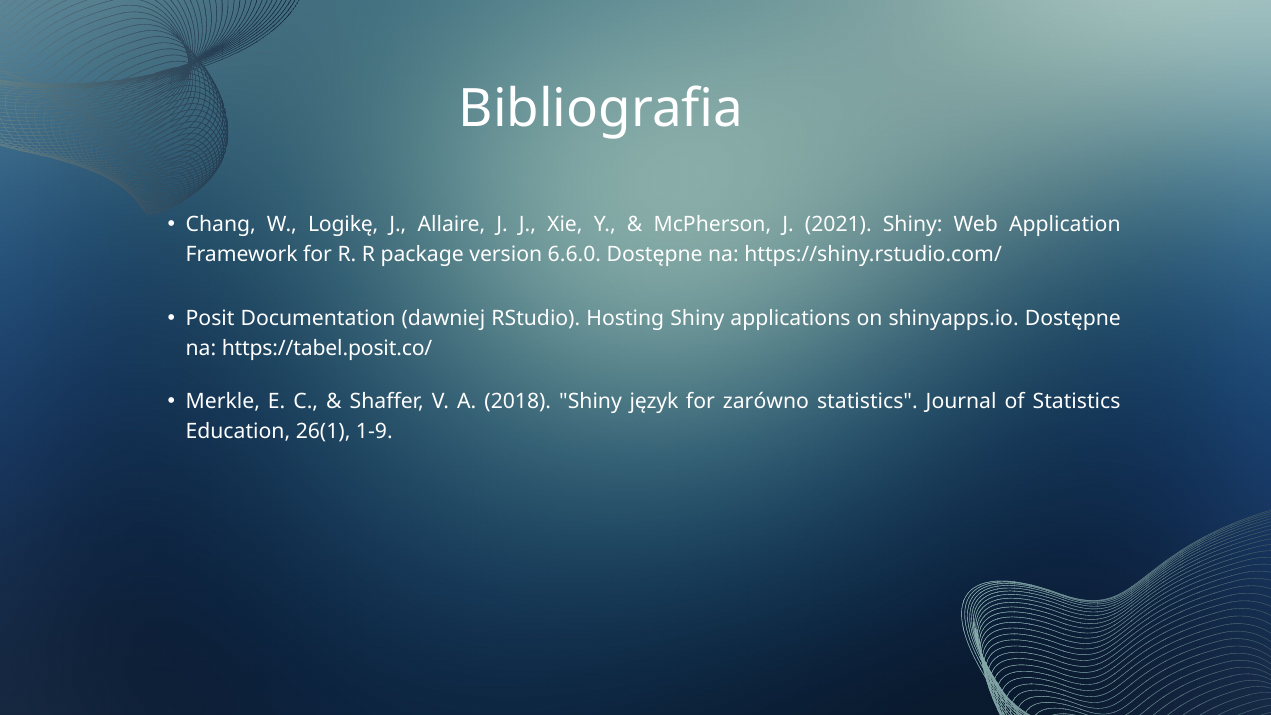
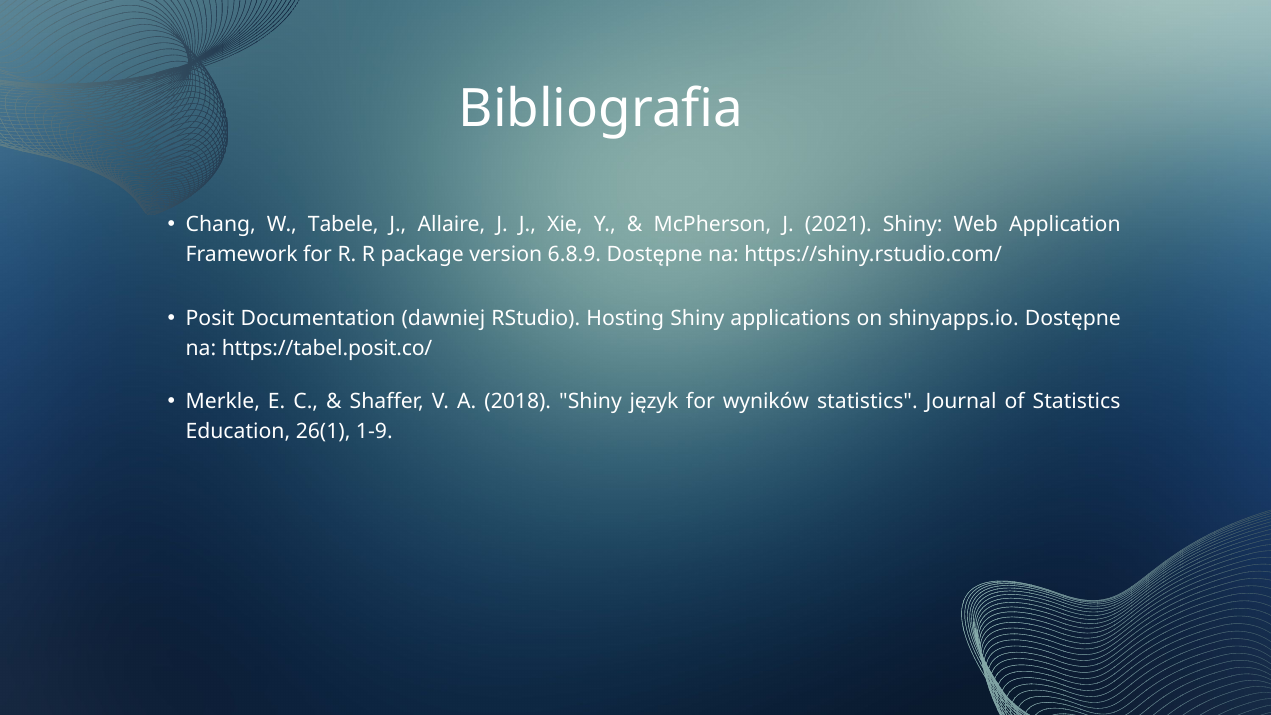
Logikę: Logikę -> Tabele
6.6.0: 6.6.0 -> 6.8.9
zarówno: zarówno -> wyników
